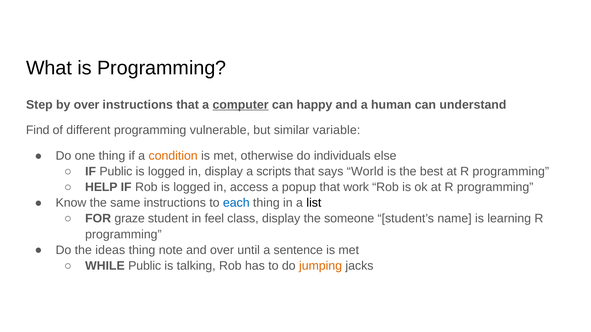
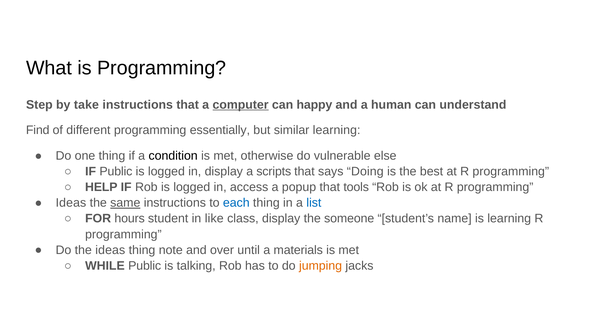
by over: over -> take
vulnerable: vulnerable -> essentially
similar variable: variable -> learning
condition colour: orange -> black
individuals: individuals -> vulnerable
World: World -> Doing
work: work -> tools
Know at (71, 203): Know -> Ideas
same underline: none -> present
list colour: black -> blue
graze: graze -> hours
feel: feel -> like
sentence: sentence -> materials
